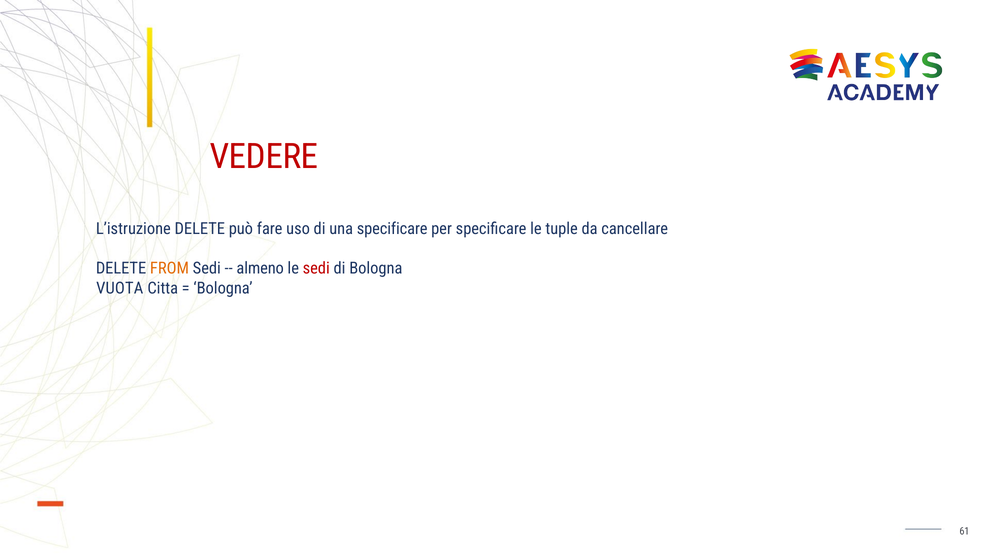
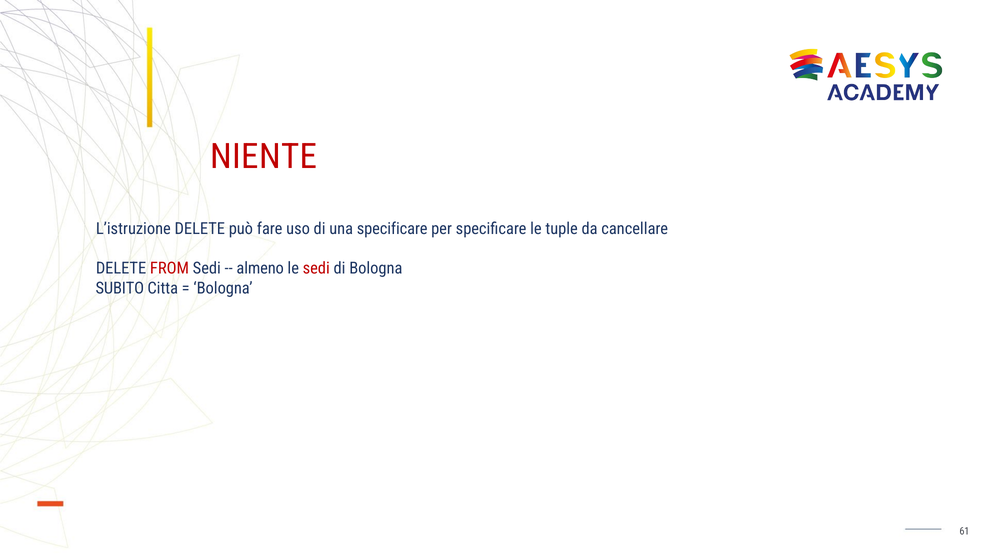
VEDERE: VEDERE -> NIENTE
FROM colour: orange -> red
VUOTA: VUOTA -> SUBITO
